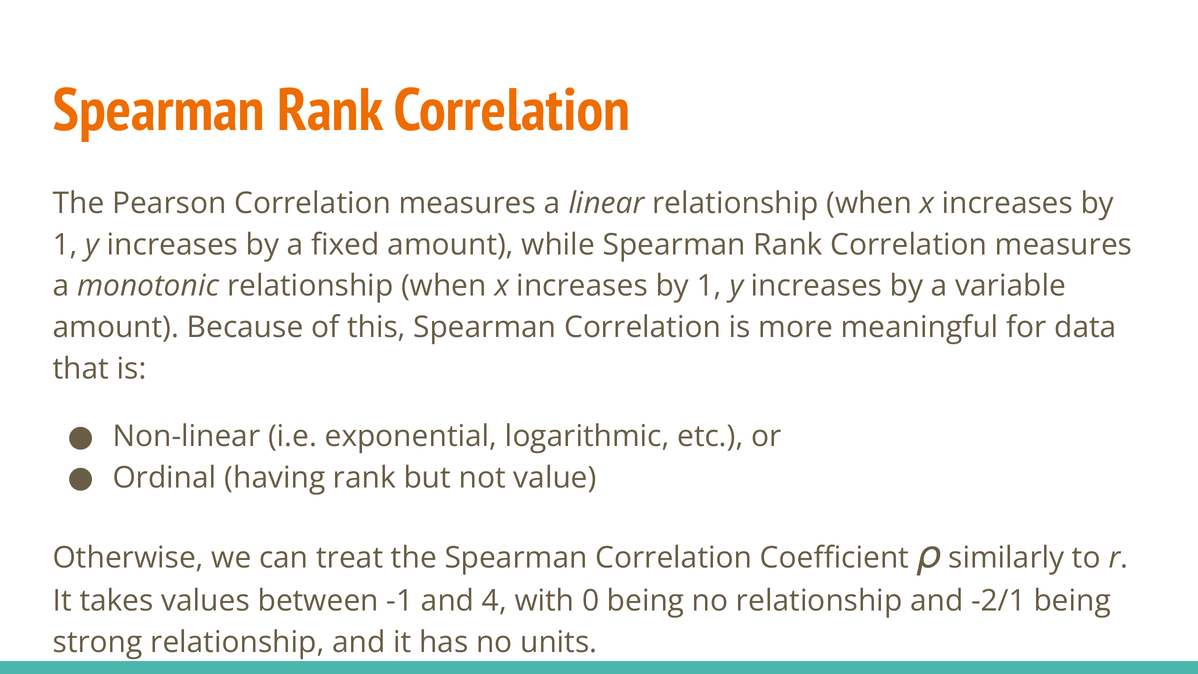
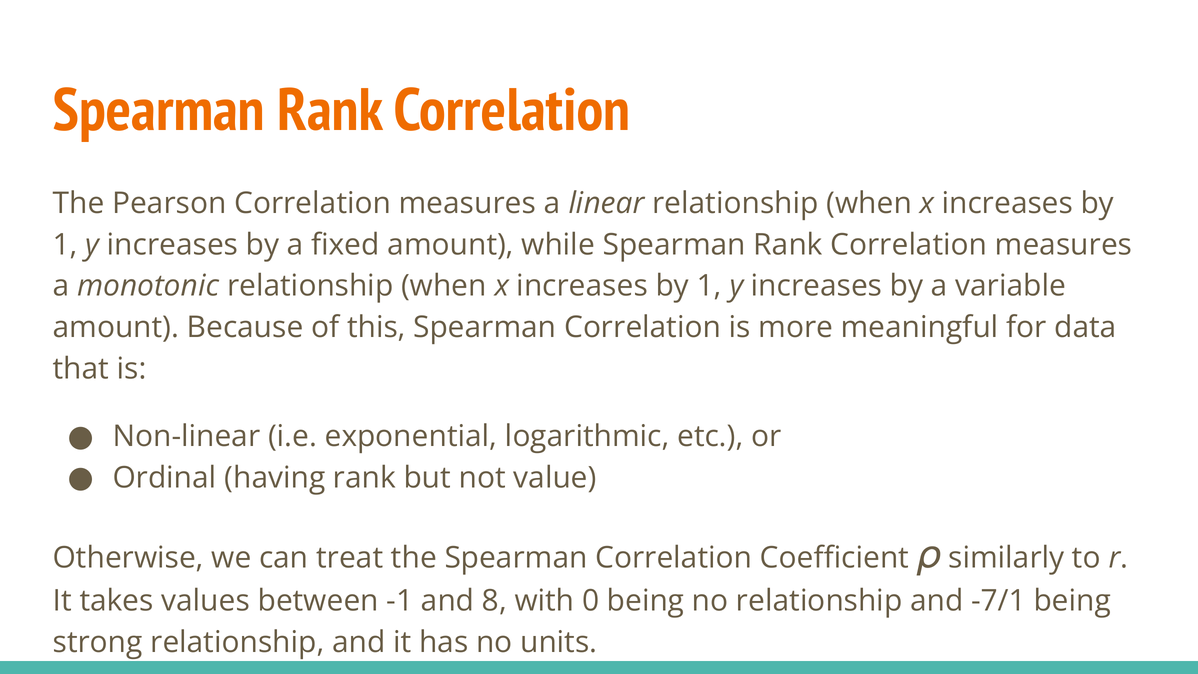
4: 4 -> 8
-2/1: -2/1 -> -7/1
